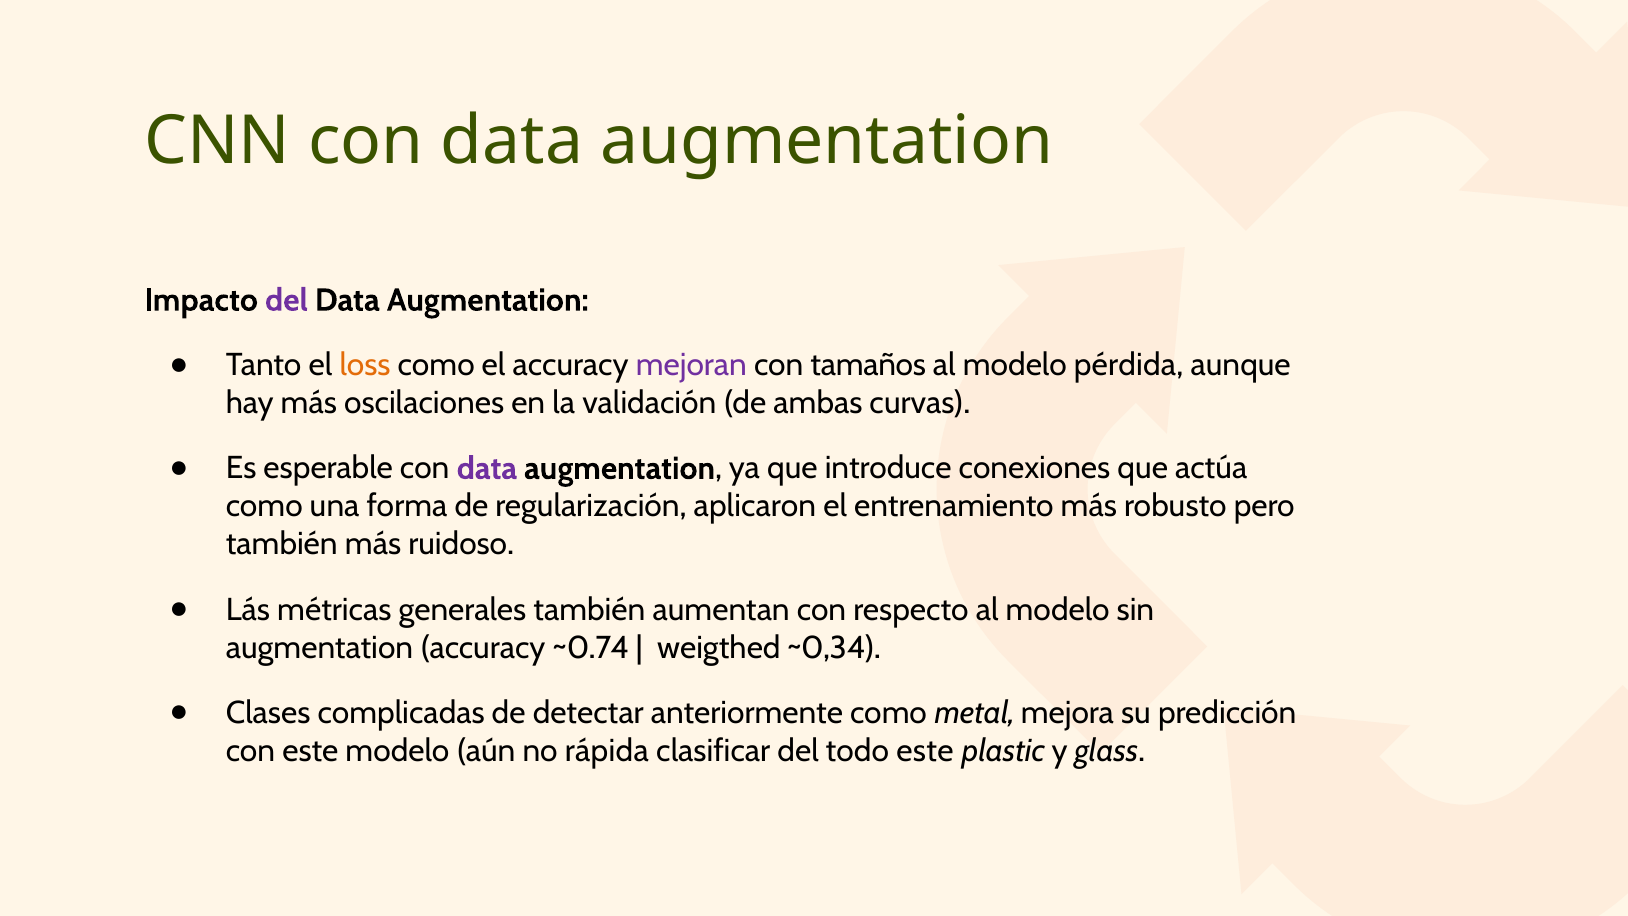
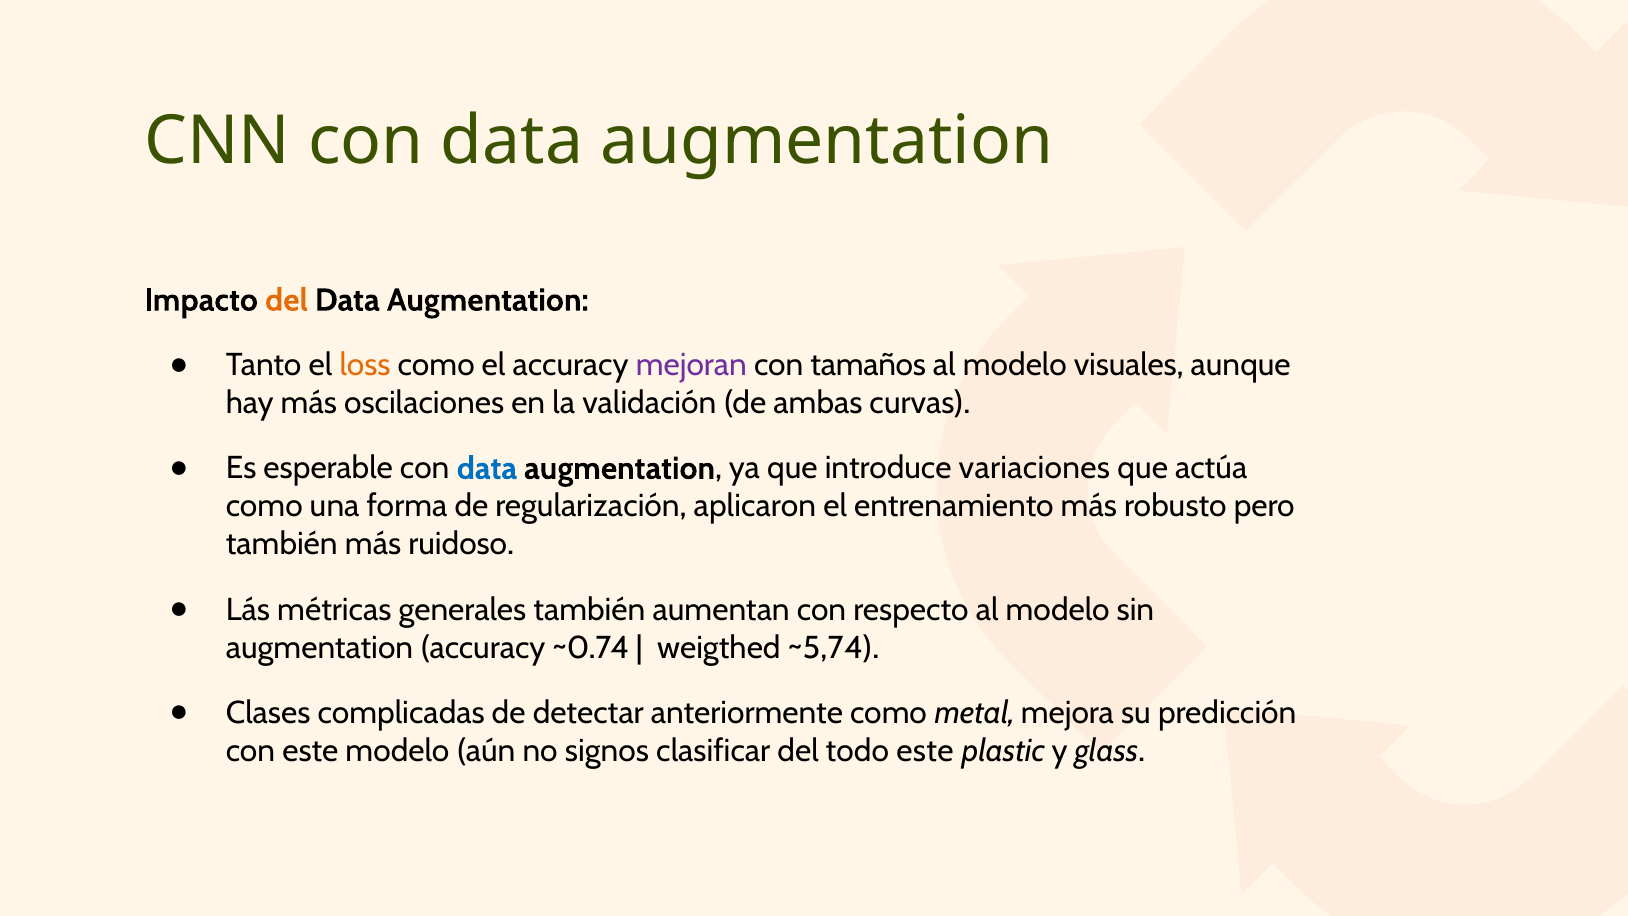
del at (286, 300) colour: purple -> orange
pérdida: pérdida -> visuales
data at (487, 468) colour: purple -> blue
conexiones: conexiones -> variaciones
~0,34: ~0,34 -> ~5,74
rápida: rápida -> signos
